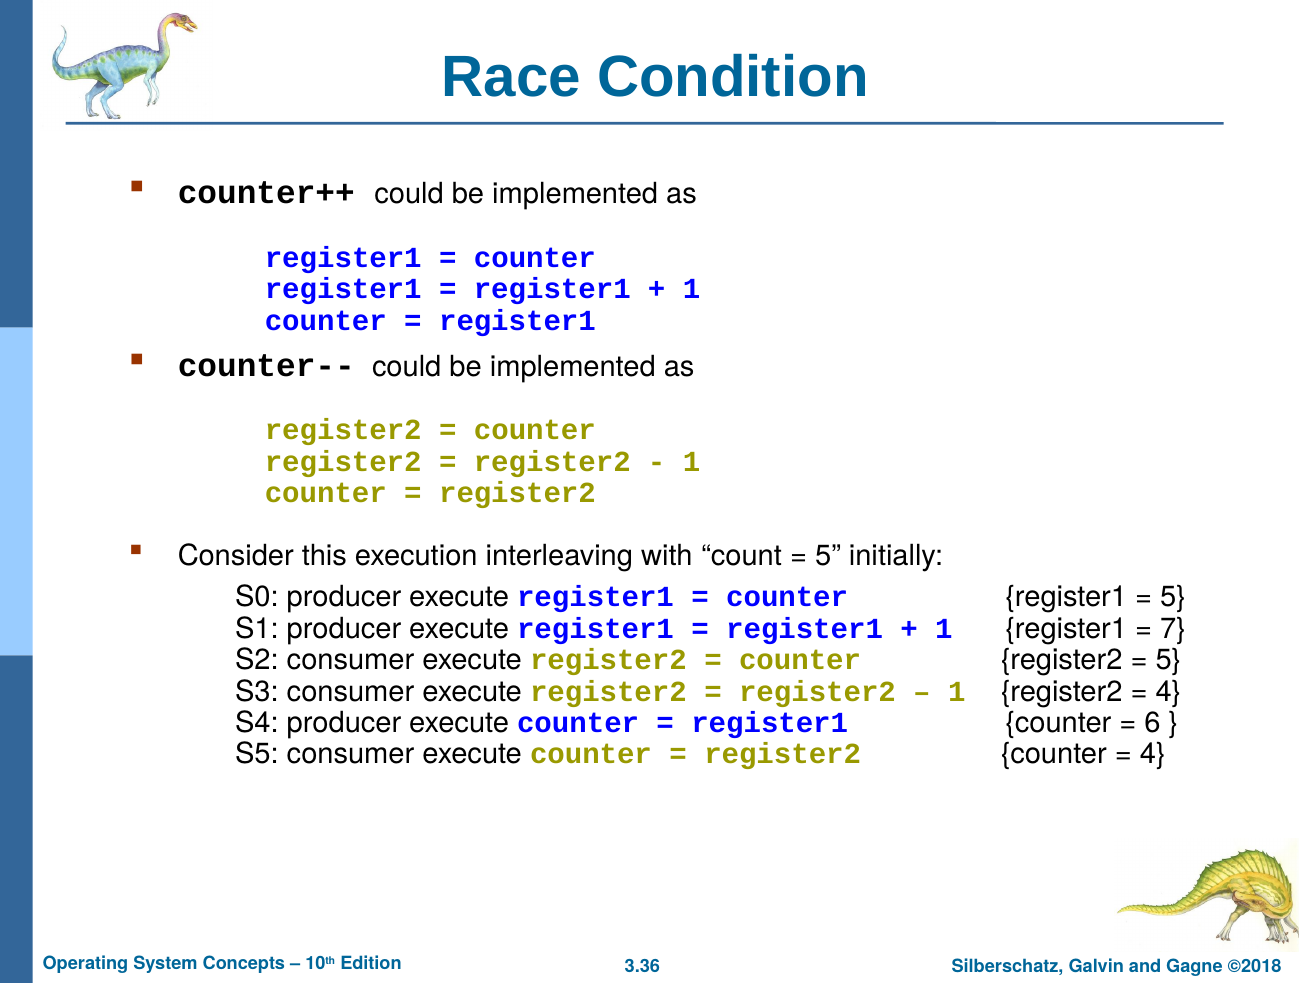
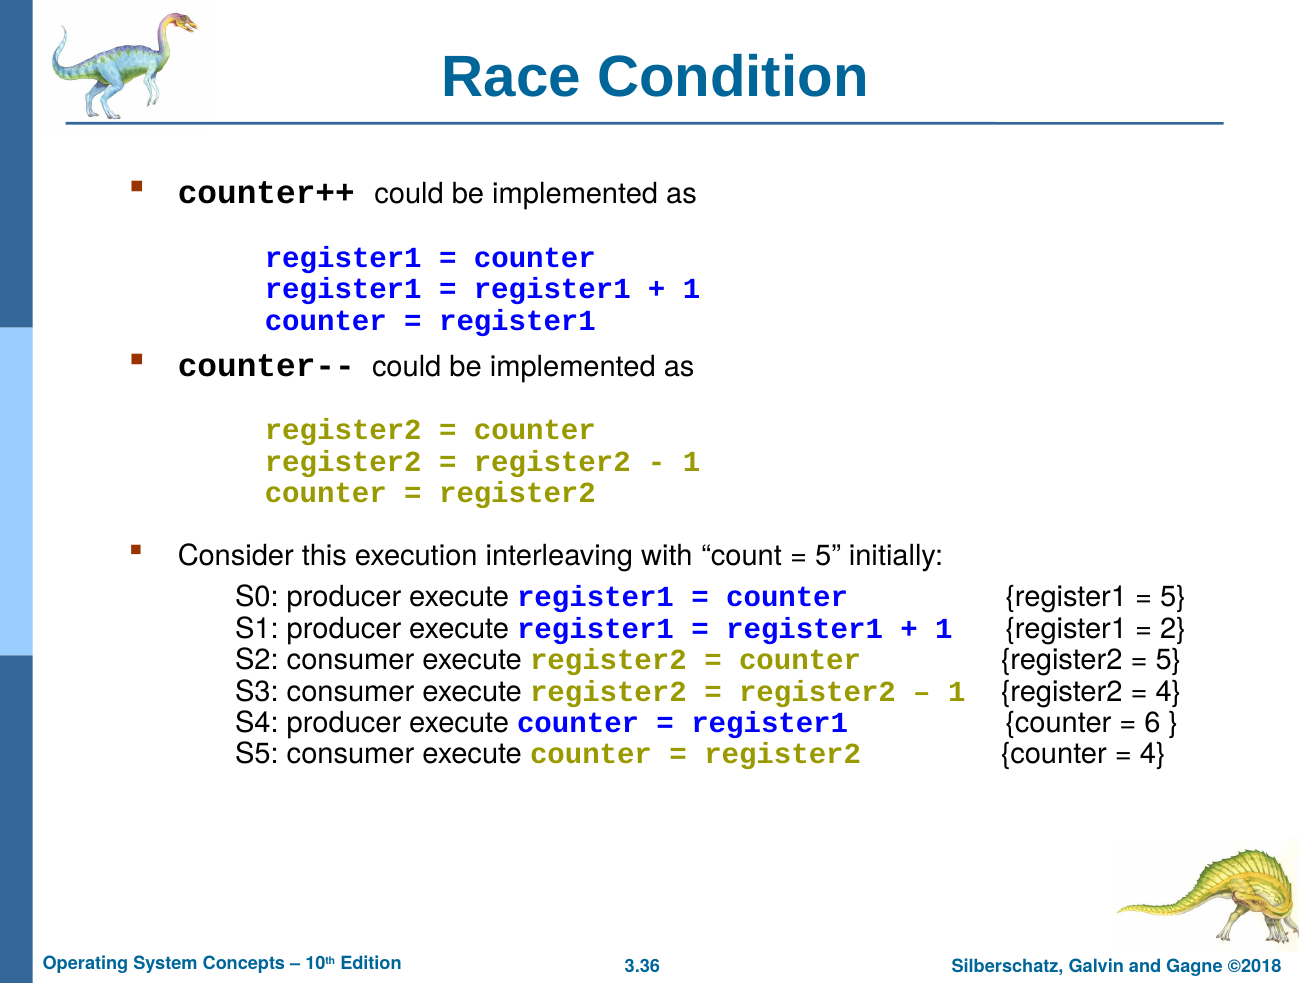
7: 7 -> 2
